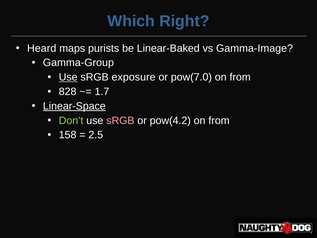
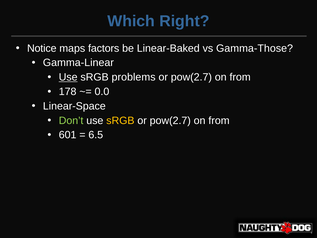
Heard: Heard -> Notice
purists: purists -> factors
Gamma-Image: Gamma-Image -> Gamma-Those
Gamma-Group: Gamma-Group -> Gamma-Linear
exposure: exposure -> problems
pow(7.0 at (191, 77): pow(7.0 -> pow(2.7
828: 828 -> 178
1.7: 1.7 -> 0.0
Linear-Space underline: present -> none
sRGB at (120, 120) colour: pink -> yellow
pow(4.2 at (170, 120): pow(4.2 -> pow(2.7
158: 158 -> 601
2.5: 2.5 -> 6.5
